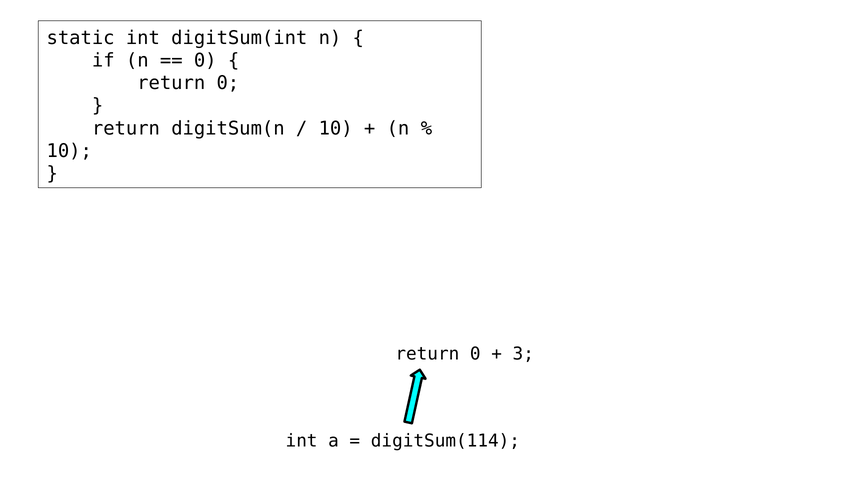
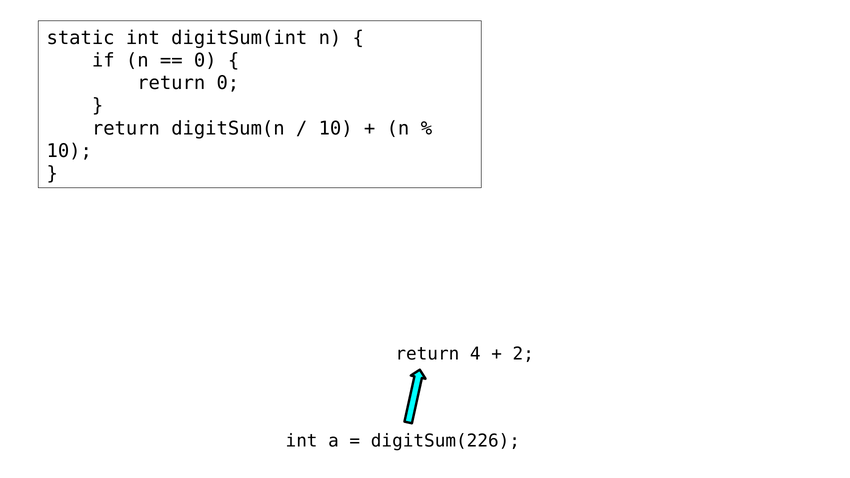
0 at (475, 354): 0 -> 4
3: 3 -> 2
digitSum(114: digitSum(114 -> digitSum(226
